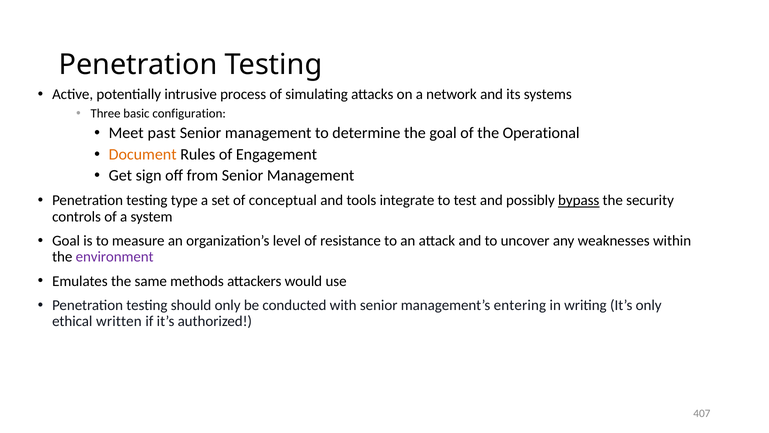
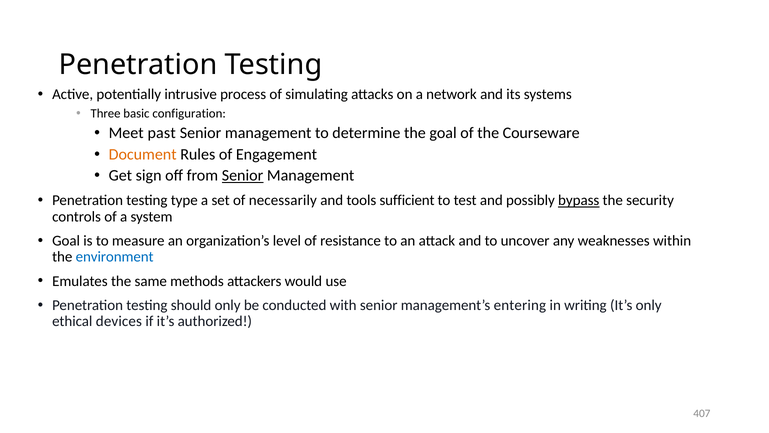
Operational: Operational -> Courseware
Senior at (243, 176) underline: none -> present
conceptual: conceptual -> necessarily
integrate: integrate -> sufficient
environment colour: purple -> blue
written: written -> devices
